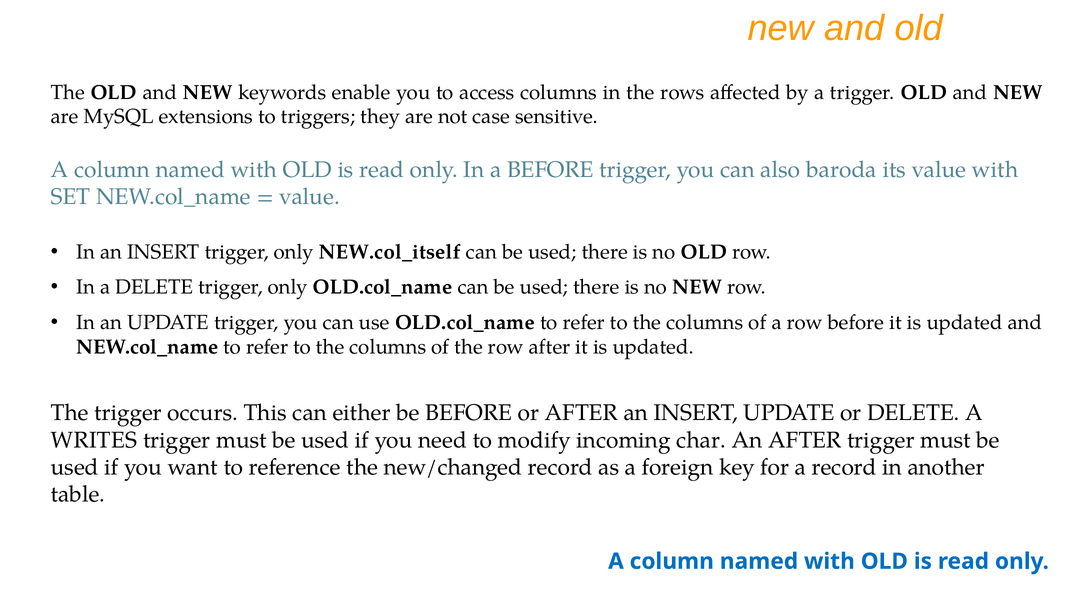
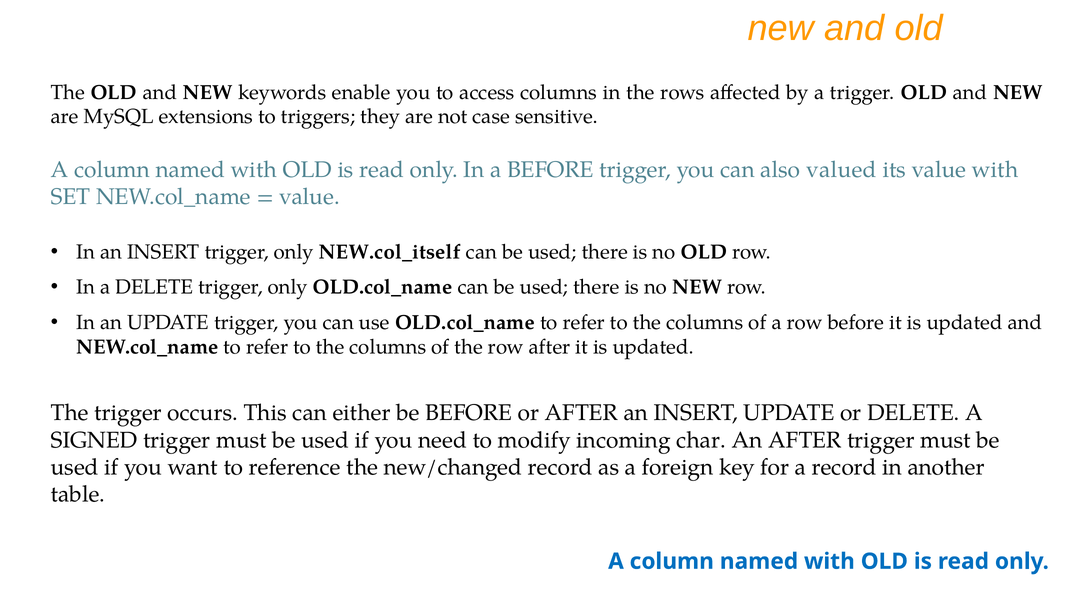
baroda: baroda -> valued
WRITES: WRITES -> SIGNED
